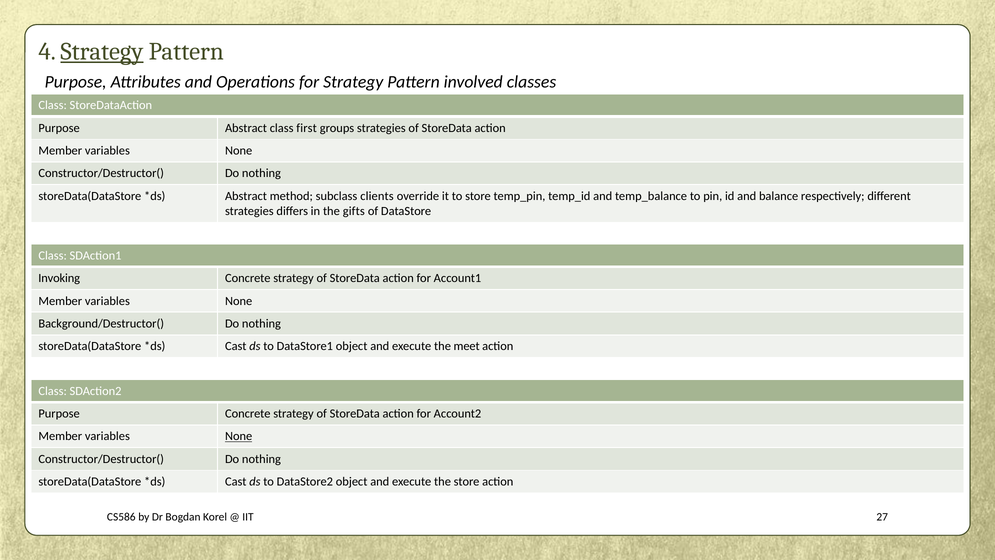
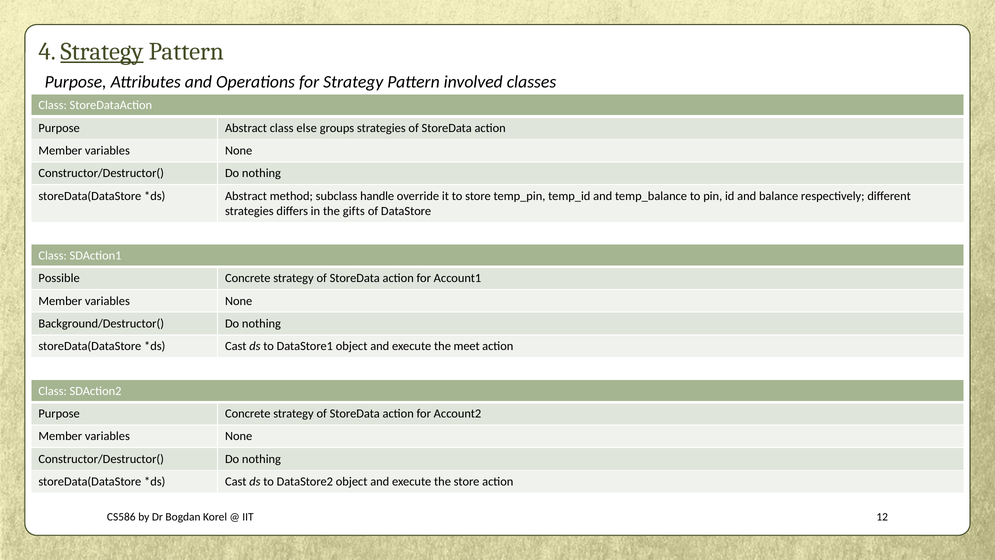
first: first -> else
clients: clients -> handle
Invoking: Invoking -> Possible
None at (239, 436) underline: present -> none
27: 27 -> 12
